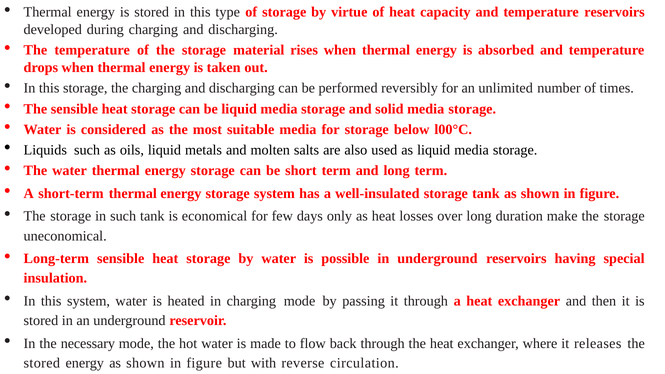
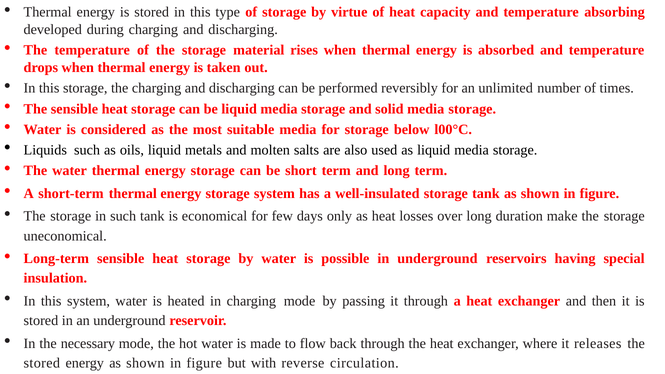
temperature reservoirs: reservoirs -> absorbing
